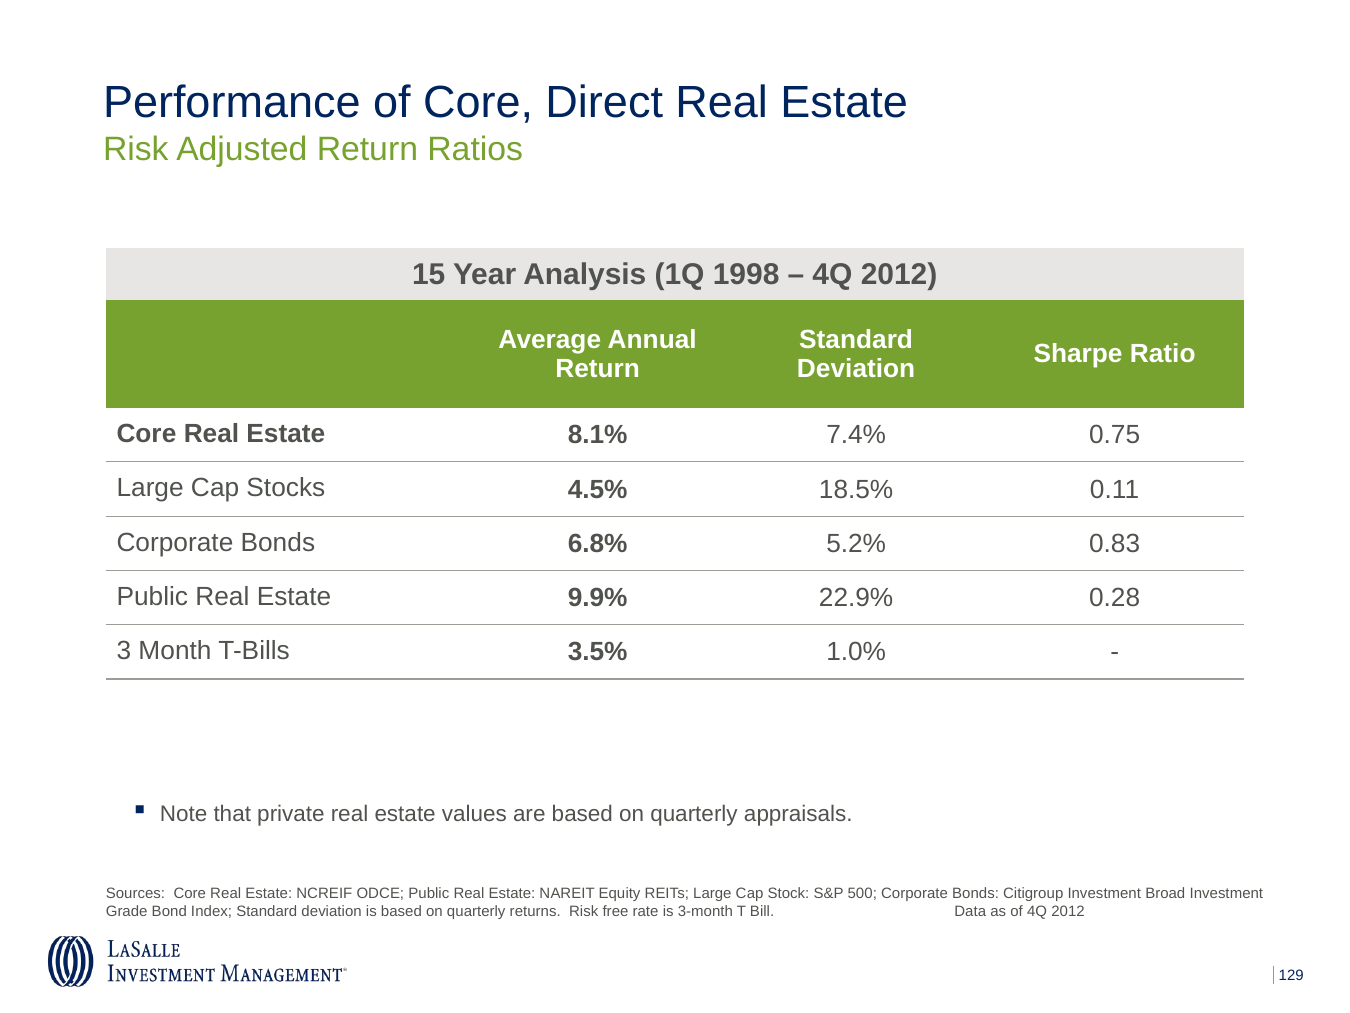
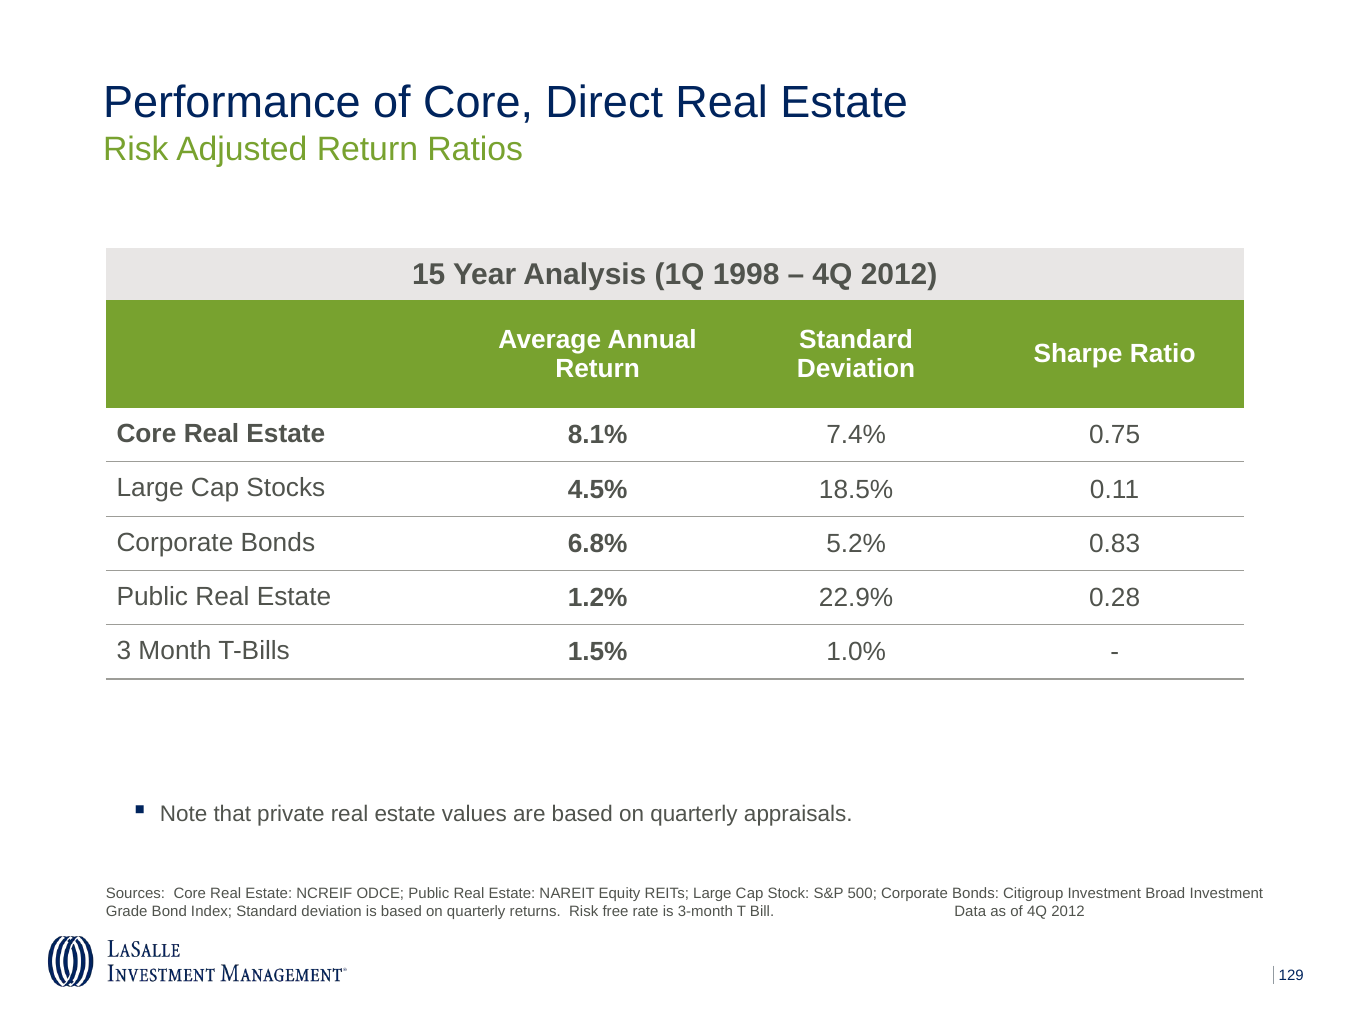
9.9%: 9.9% -> 1.2%
3.5%: 3.5% -> 1.5%
